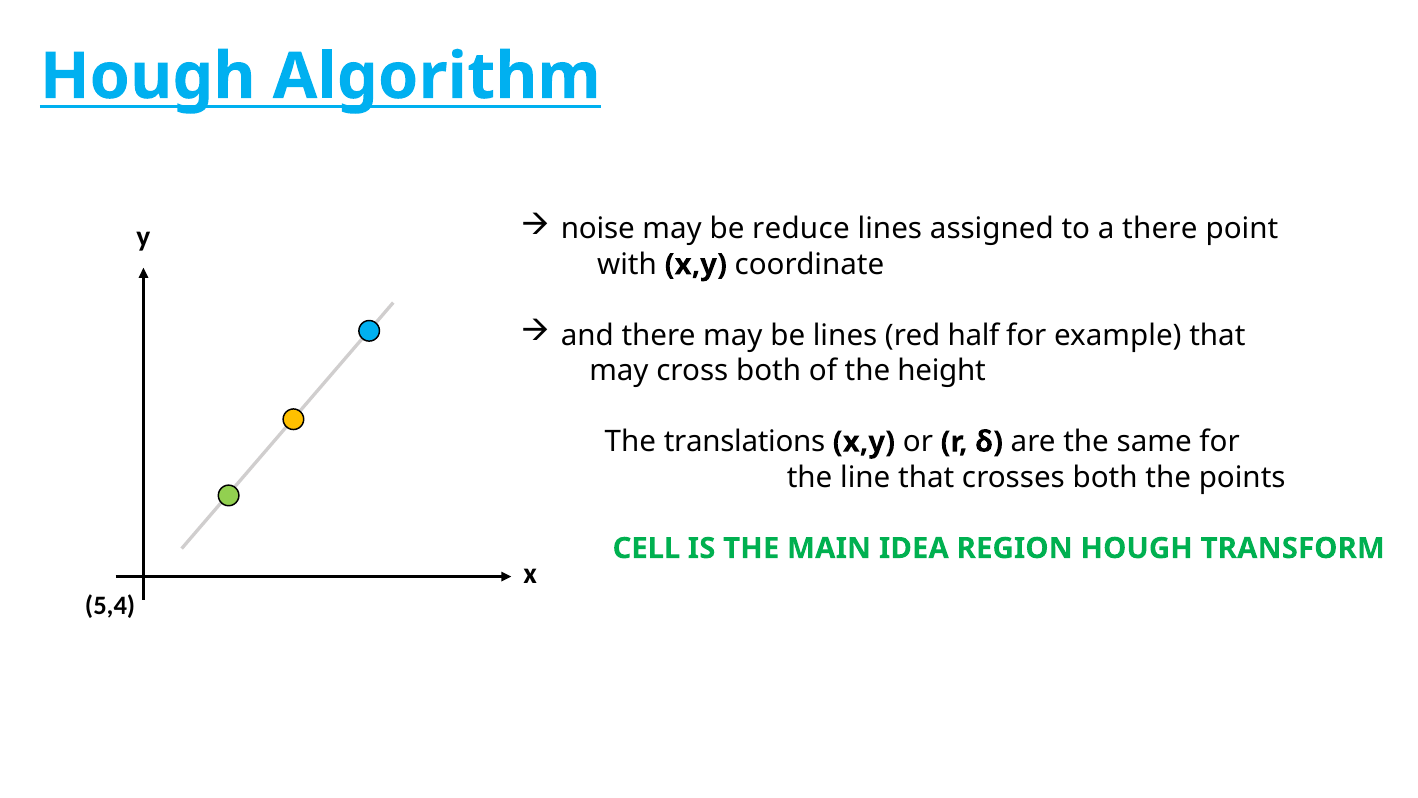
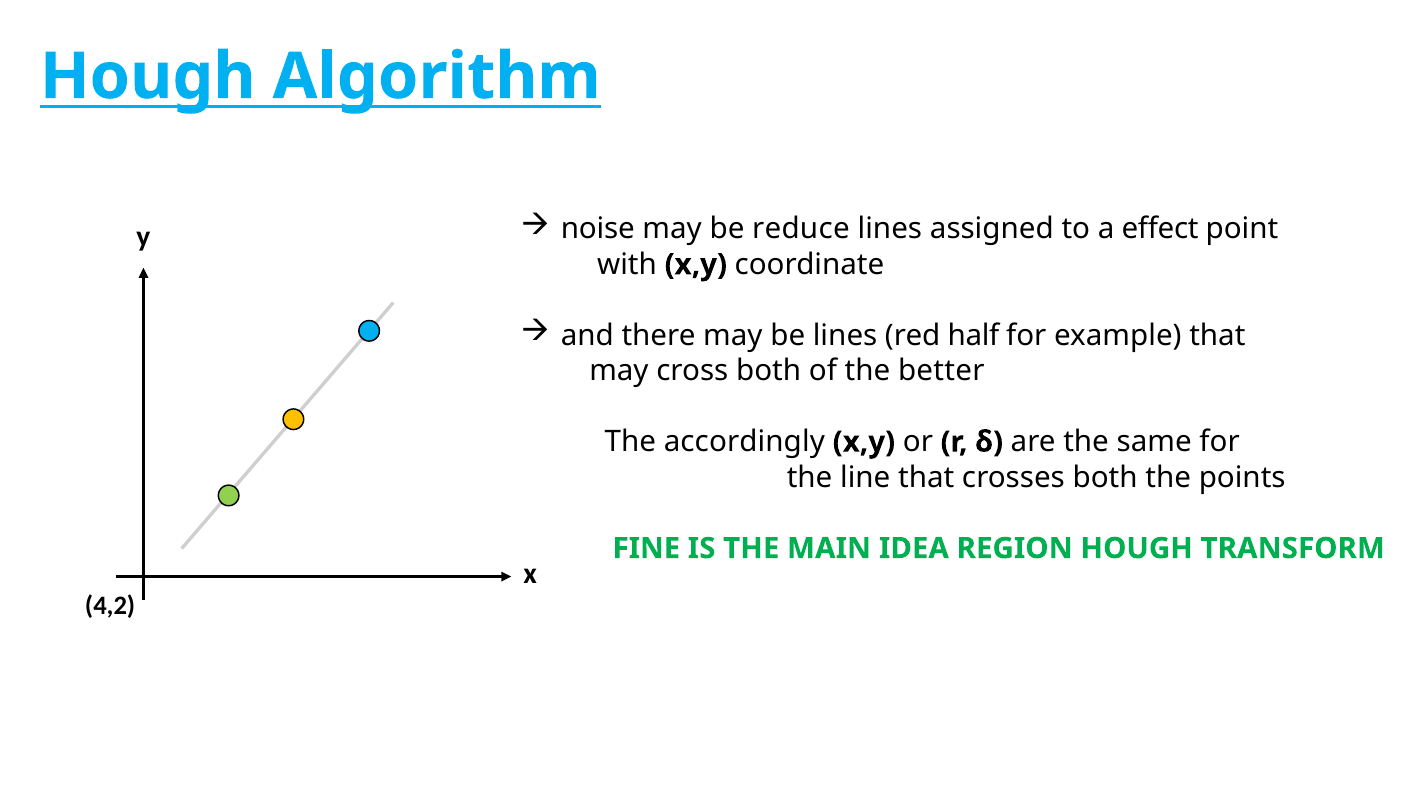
a there: there -> effect
height: height -> better
translations: translations -> accordingly
CELL: CELL -> FINE
5,4: 5,4 -> 4,2
